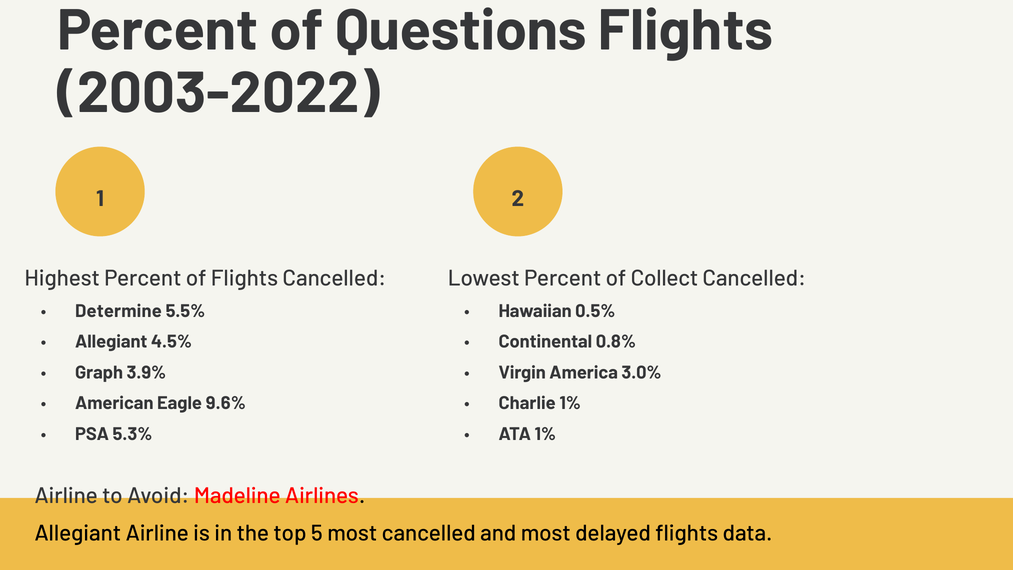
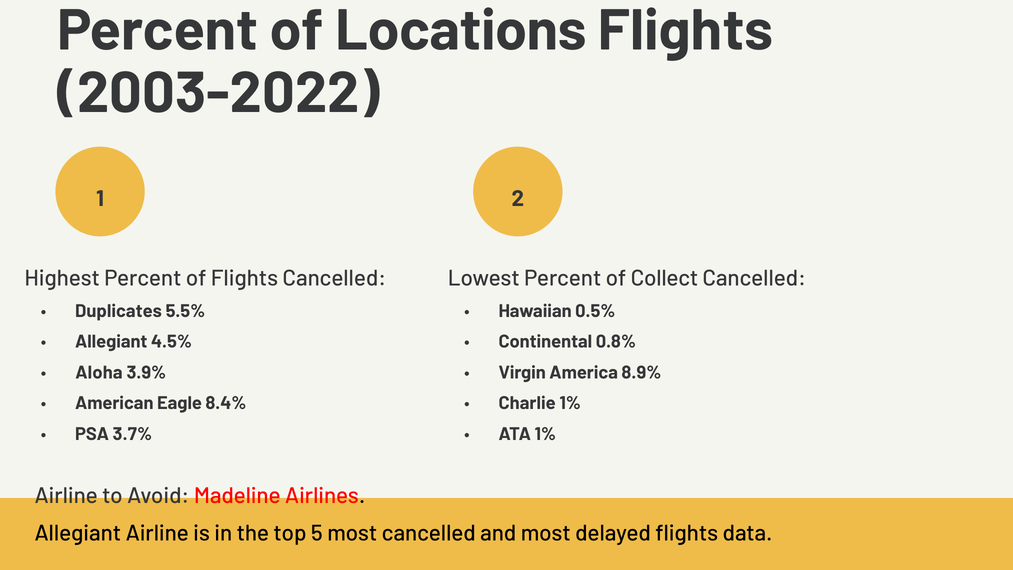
Questions: Questions -> Locations
Determine: Determine -> Duplicates
Graph: Graph -> Aloha
3.0%: 3.0% -> 8.9%
9.6%: 9.6% -> 8.4%
5.3%: 5.3% -> 3.7%
